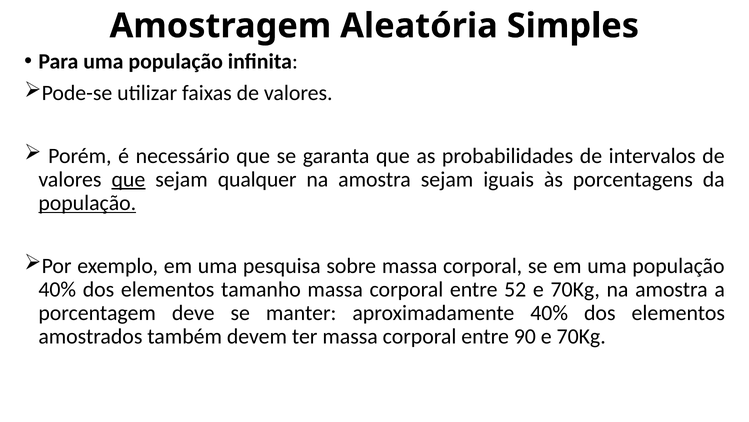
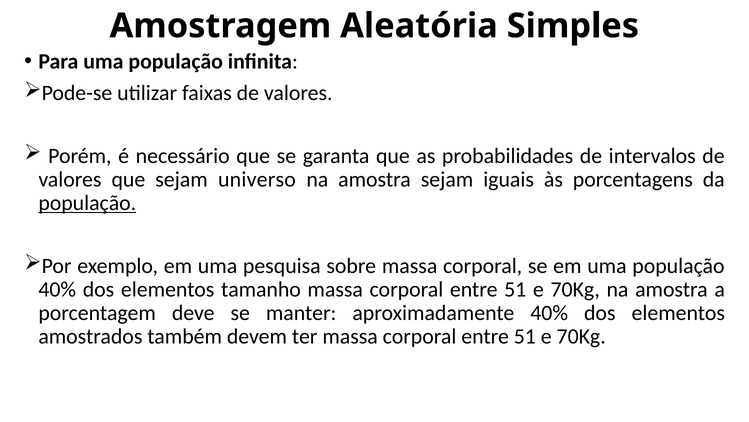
que at (128, 179) underline: present -> none
qualquer: qualquer -> universo
52 at (515, 289): 52 -> 51
90 at (525, 336): 90 -> 51
